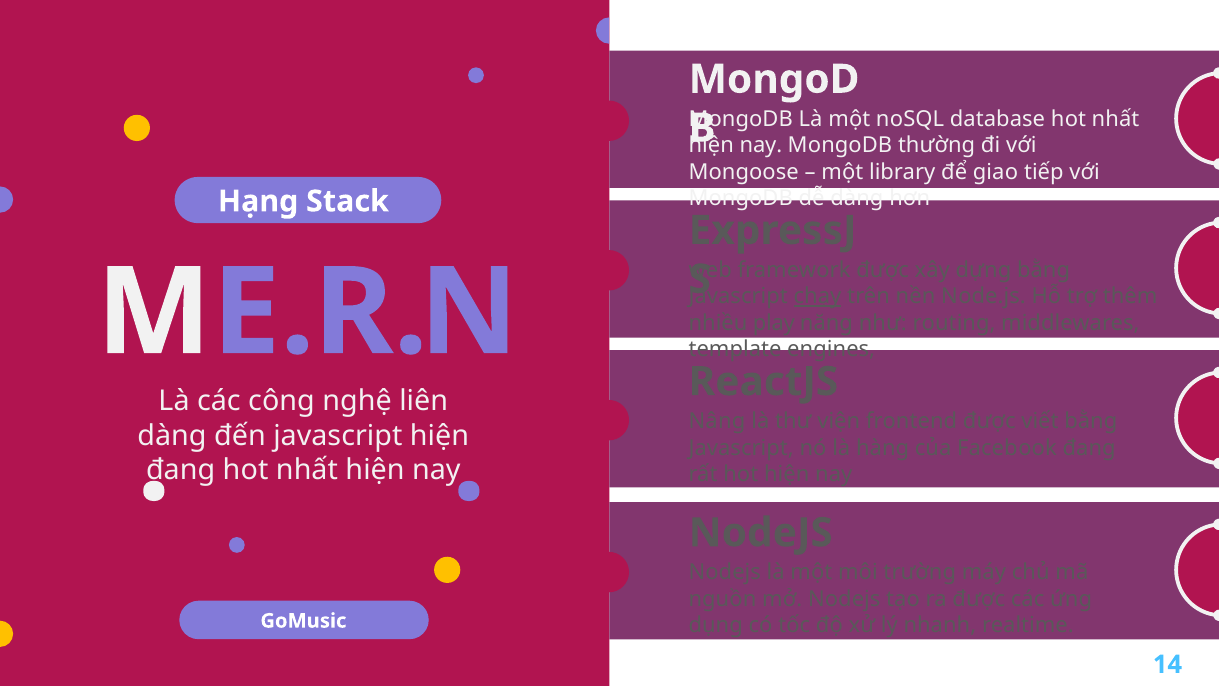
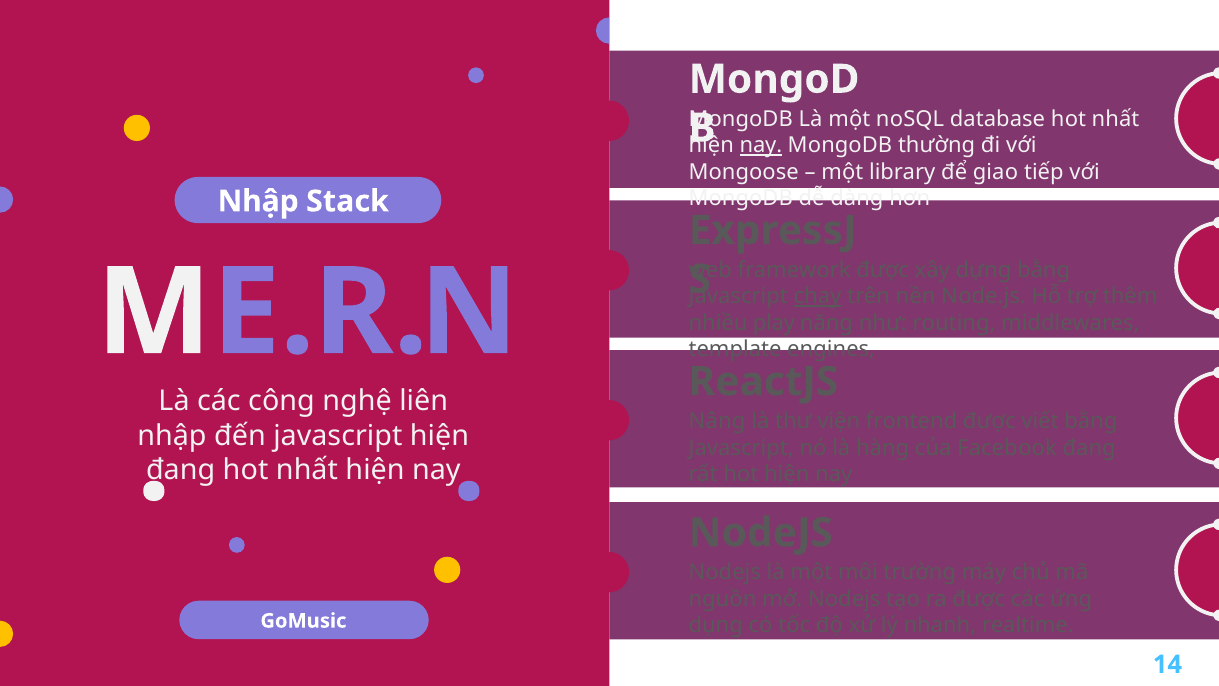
nay at (761, 145) underline: none -> present
Hạng at (258, 201): Hạng -> Nhập
dàng at (172, 435): dàng -> nhập
